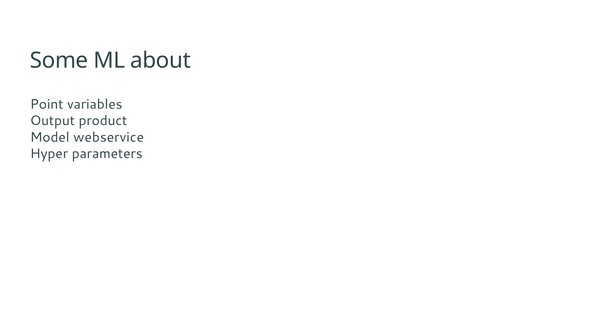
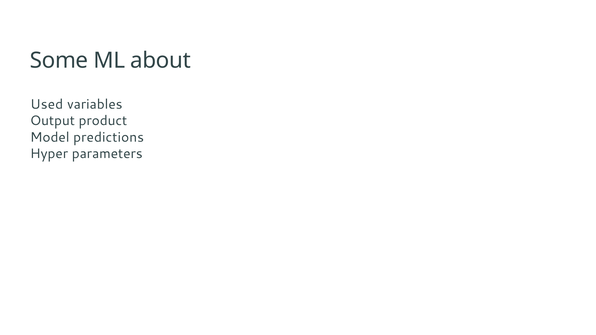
Point: Point -> Used
webservice: webservice -> predictions
